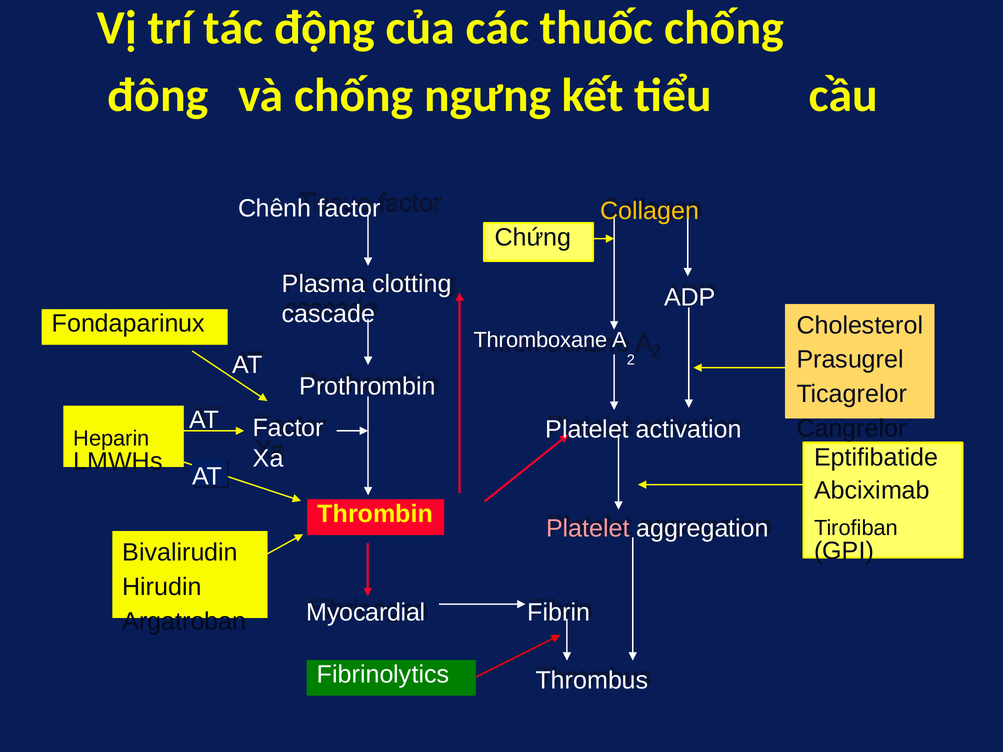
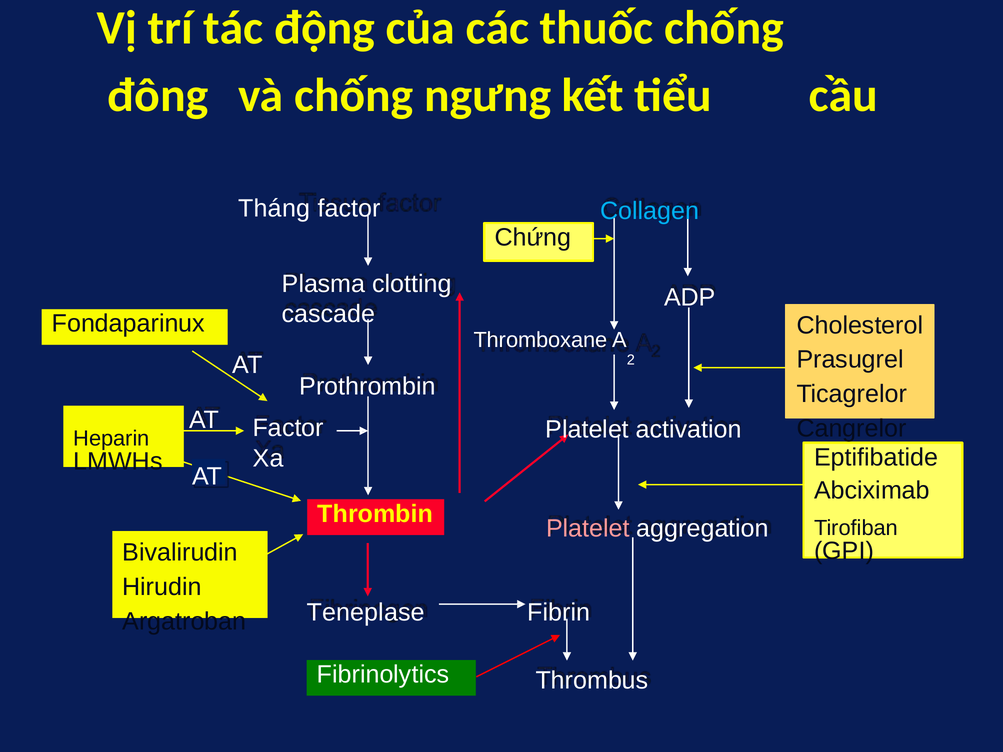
Chênh: Chênh -> Tháng
Collagen colour: yellow -> light blue
Myocardial: Myocardial -> Teneplase
